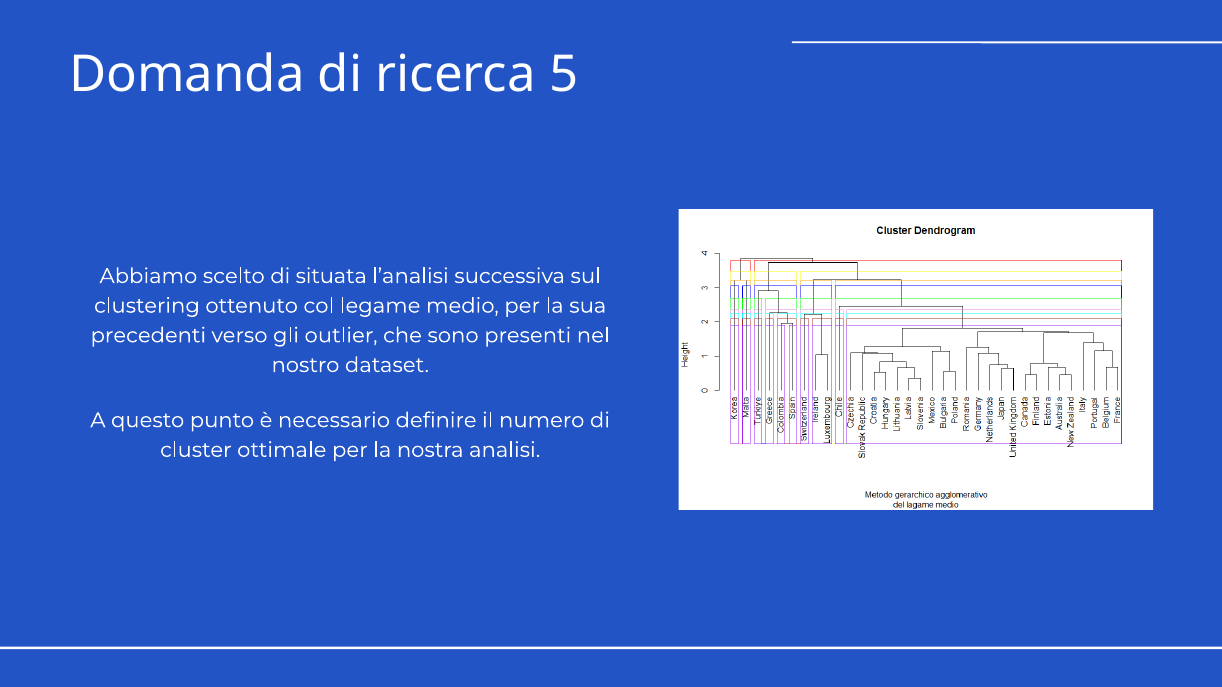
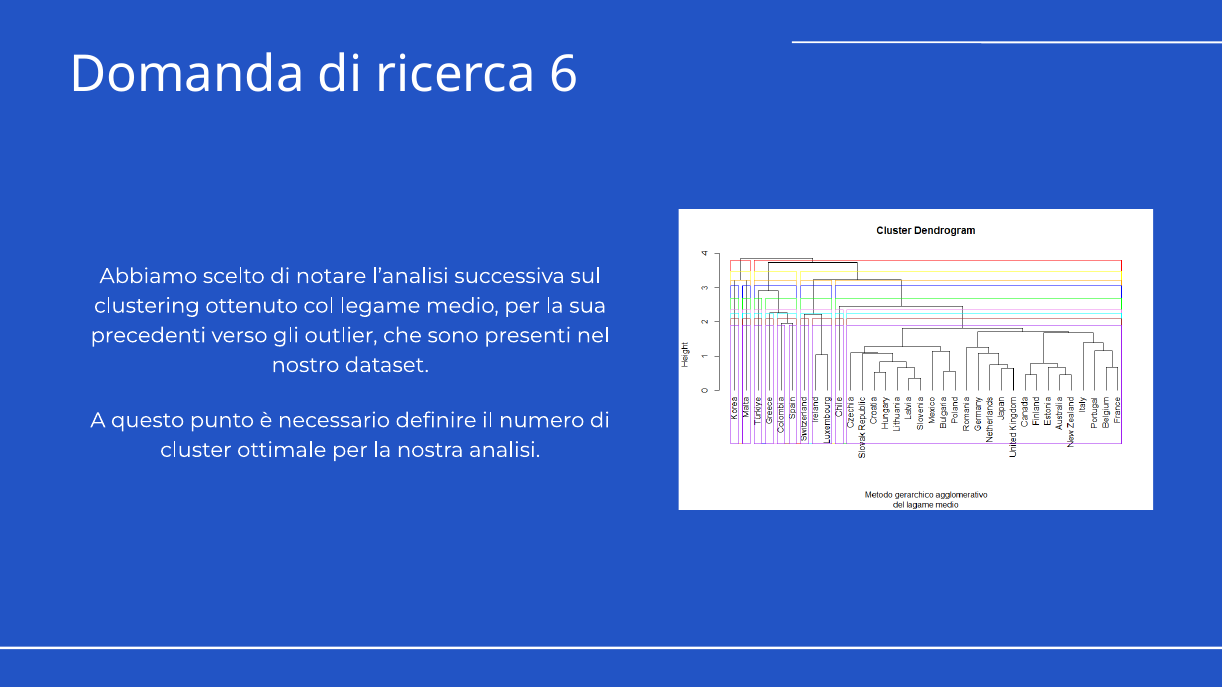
5: 5 -> 6
situata: situata -> notare
